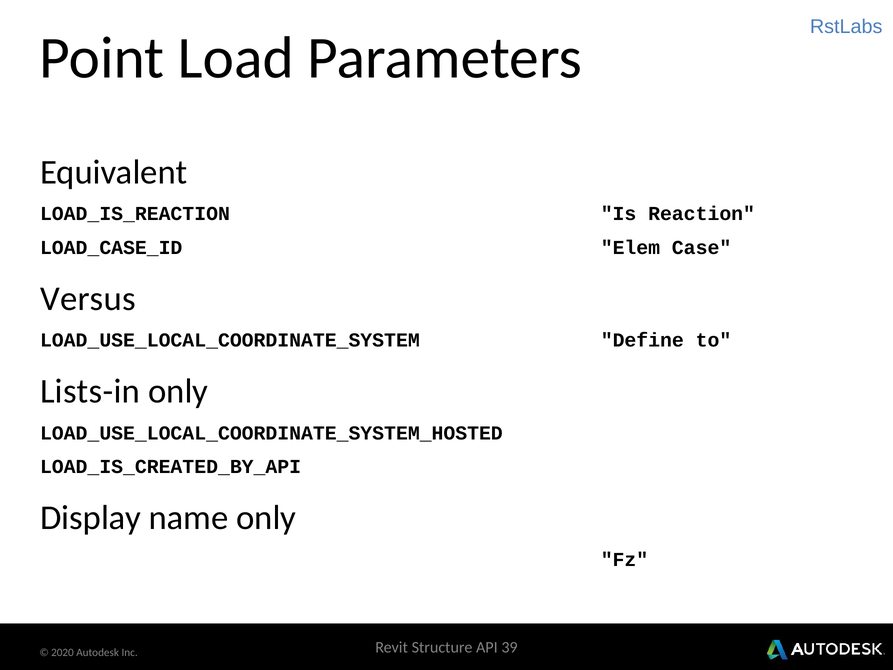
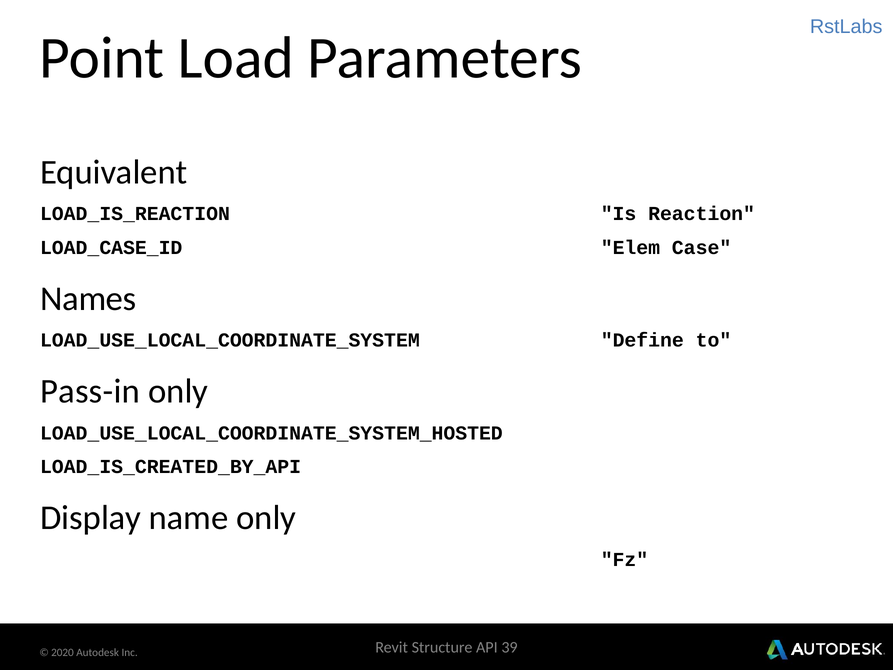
Versus: Versus -> Names
Lists-in: Lists-in -> Pass-in
